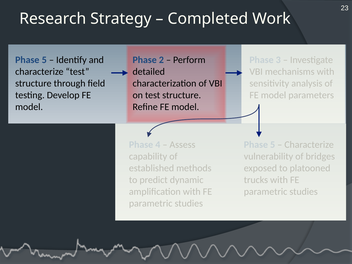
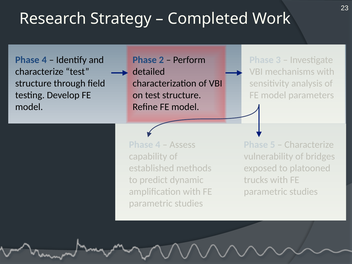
5 at (44, 60): 5 -> 4
